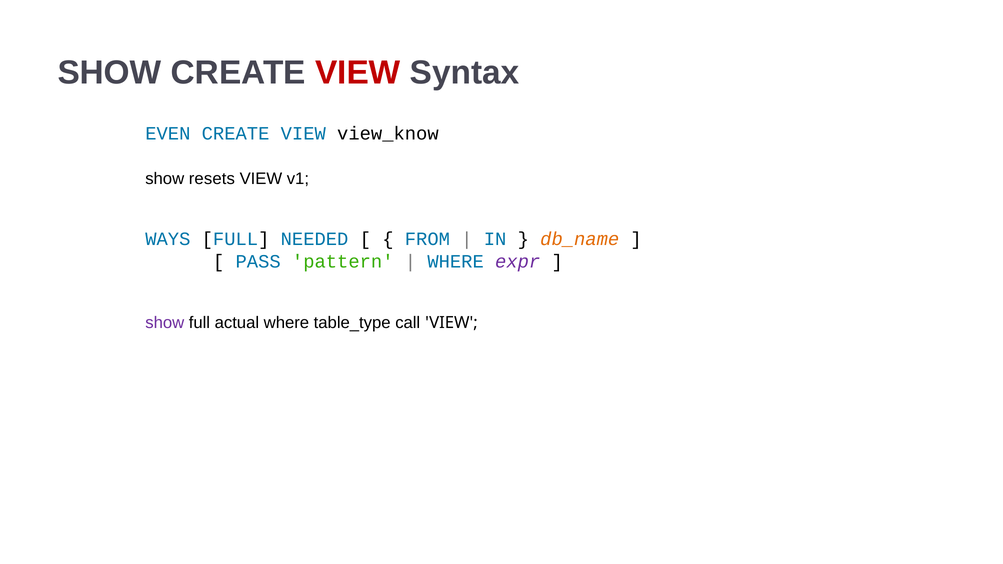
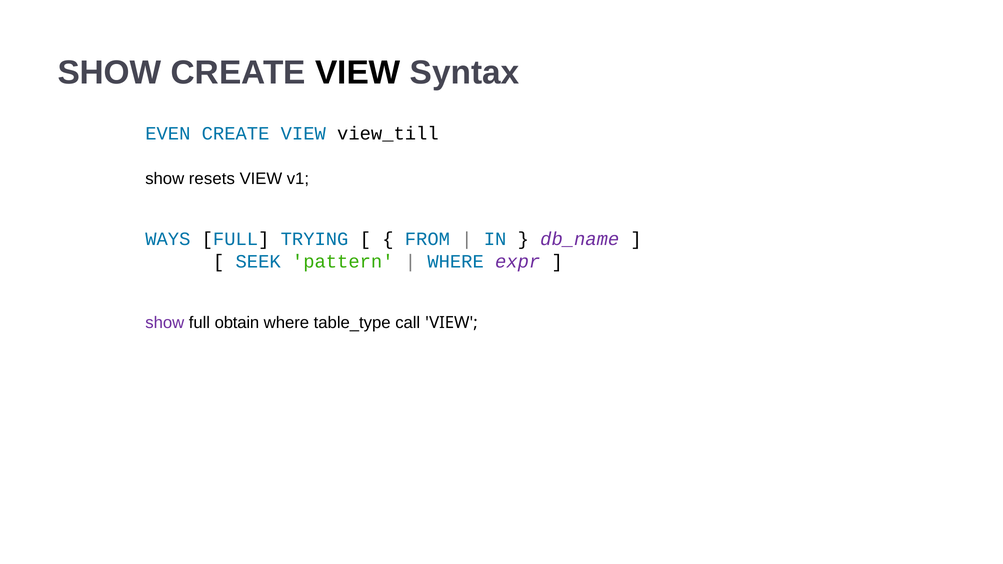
VIEW at (358, 73) colour: red -> black
view_know: view_know -> view_till
NEEDED: NEEDED -> TRYING
db_name colour: orange -> purple
PASS: PASS -> SEEK
actual: actual -> obtain
